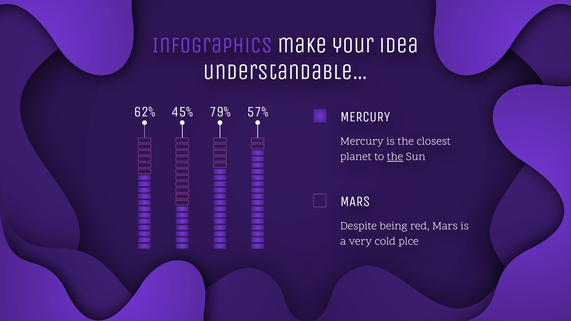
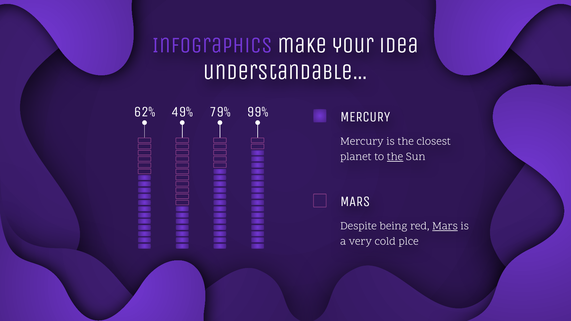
45%: 45% -> 49%
57%: 57% -> 99%
Mars at (445, 226) underline: none -> present
